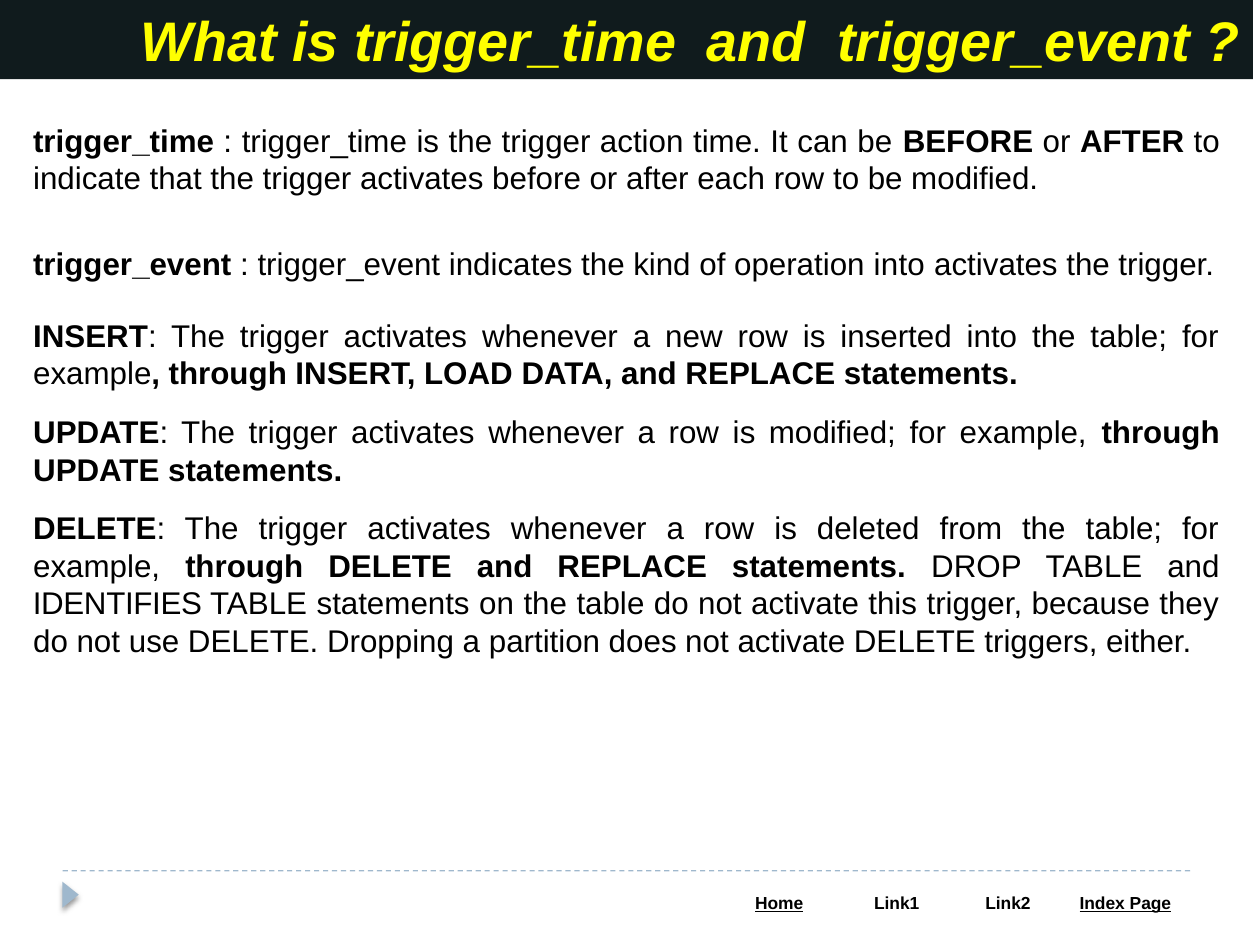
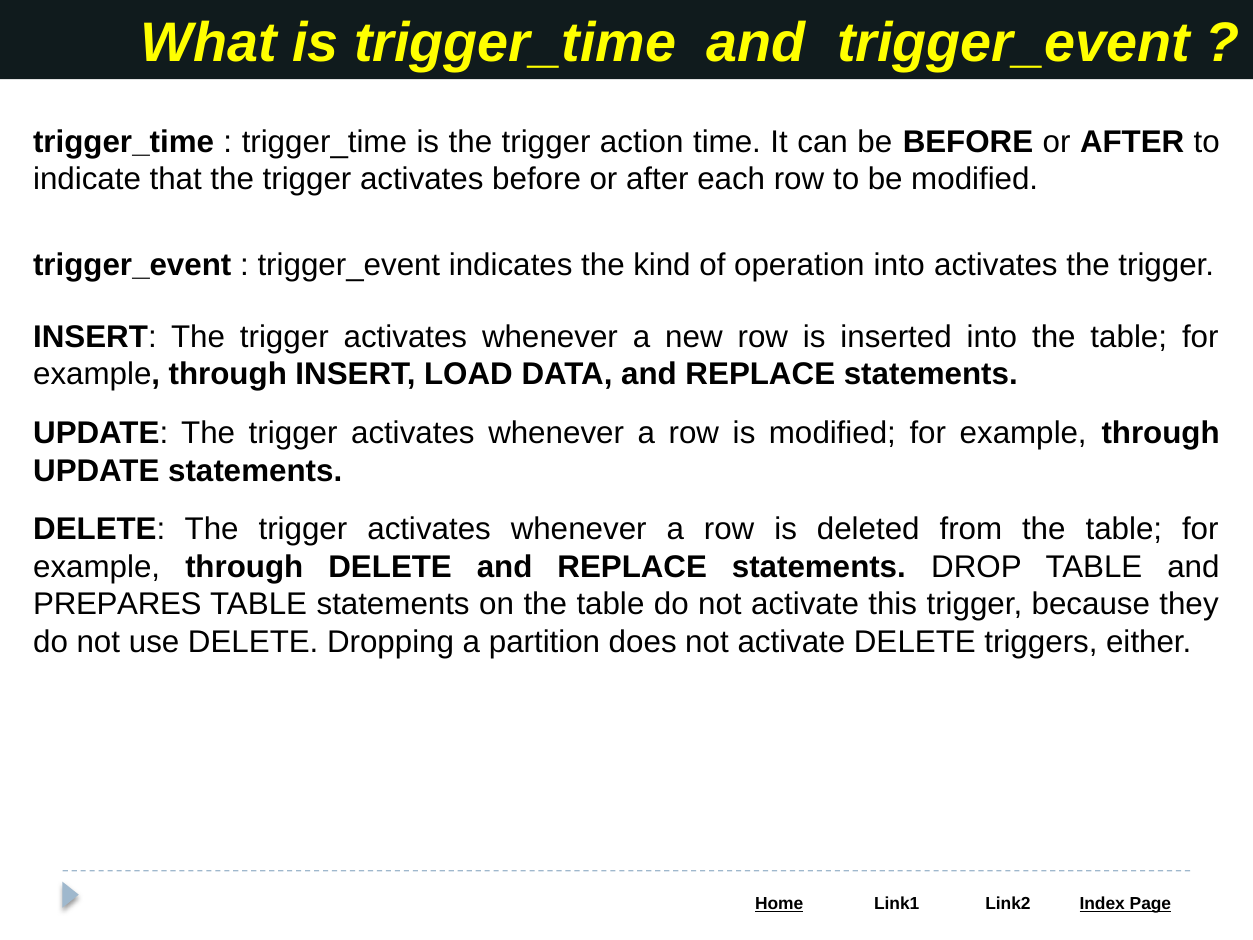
IDENTIFIES: IDENTIFIES -> PREPARES
